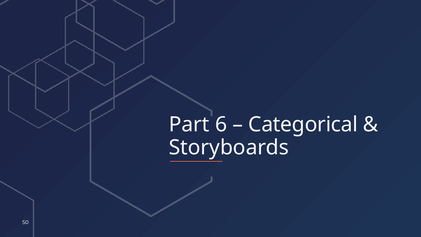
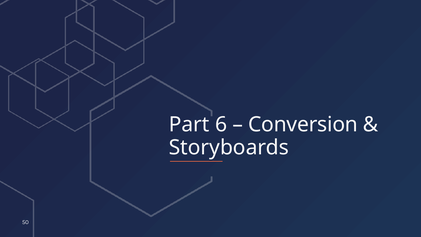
Categorical: Categorical -> Conversion
